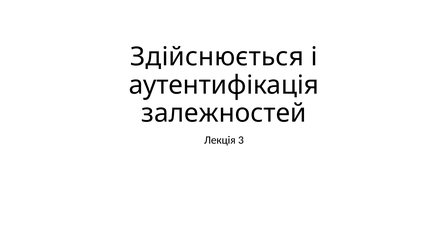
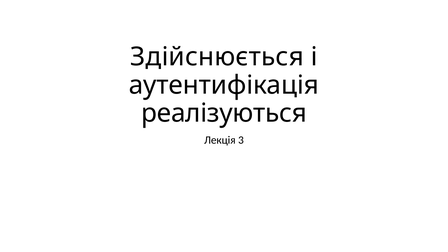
залежностей: залежностей -> реалізуються
